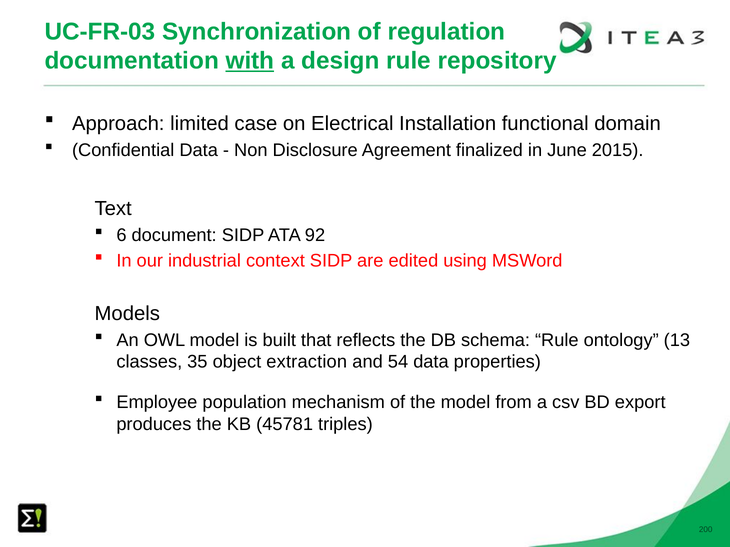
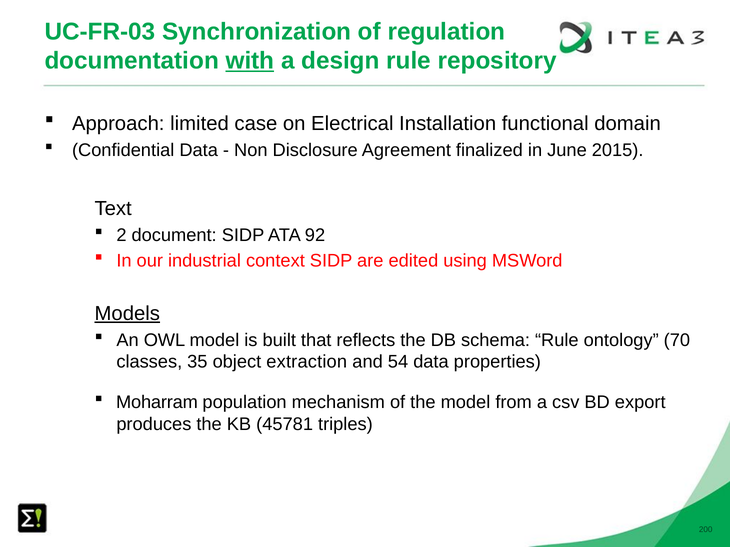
6: 6 -> 2
Models underline: none -> present
13: 13 -> 70
Employee: Employee -> Moharram
